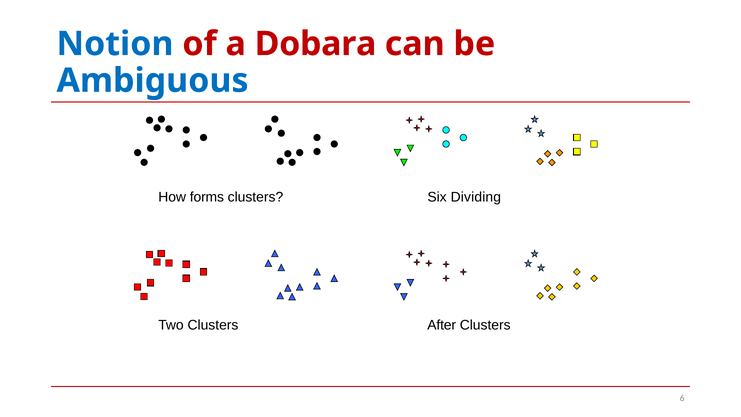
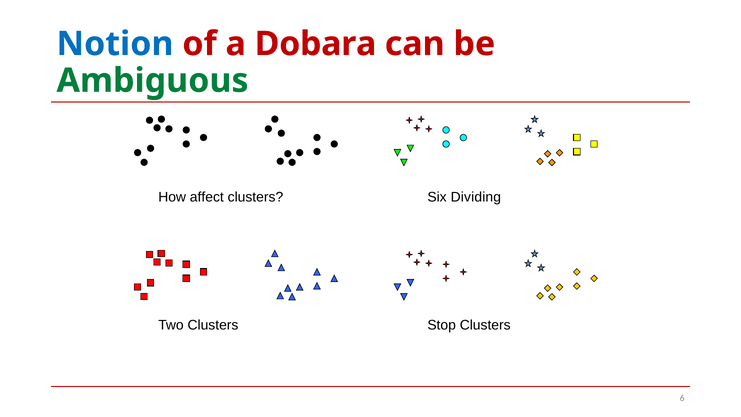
Ambiguous colour: blue -> green
forms: forms -> affect
After: After -> Stop
